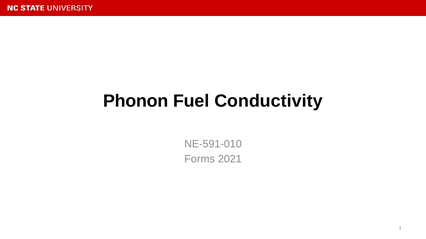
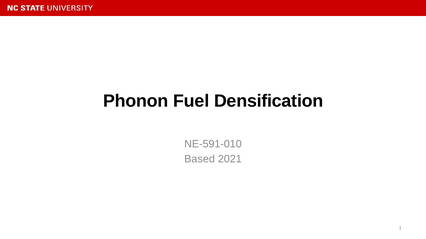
Conductivity: Conductivity -> Densification
Forms: Forms -> Based
